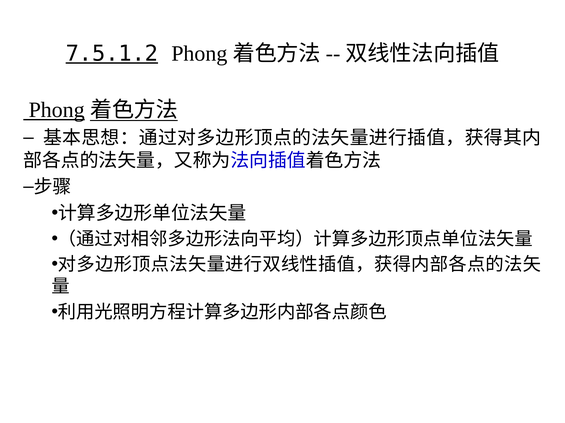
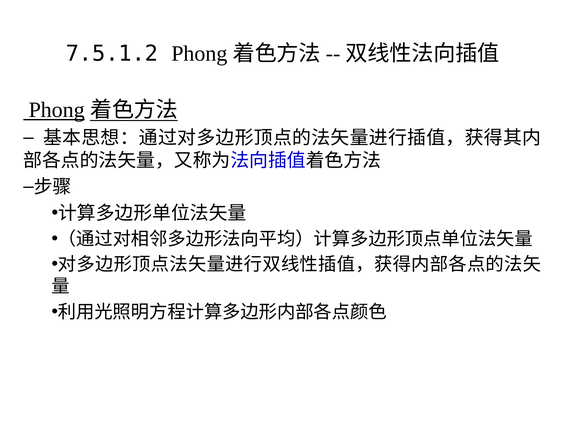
7.5.1.2 underline: present -> none
